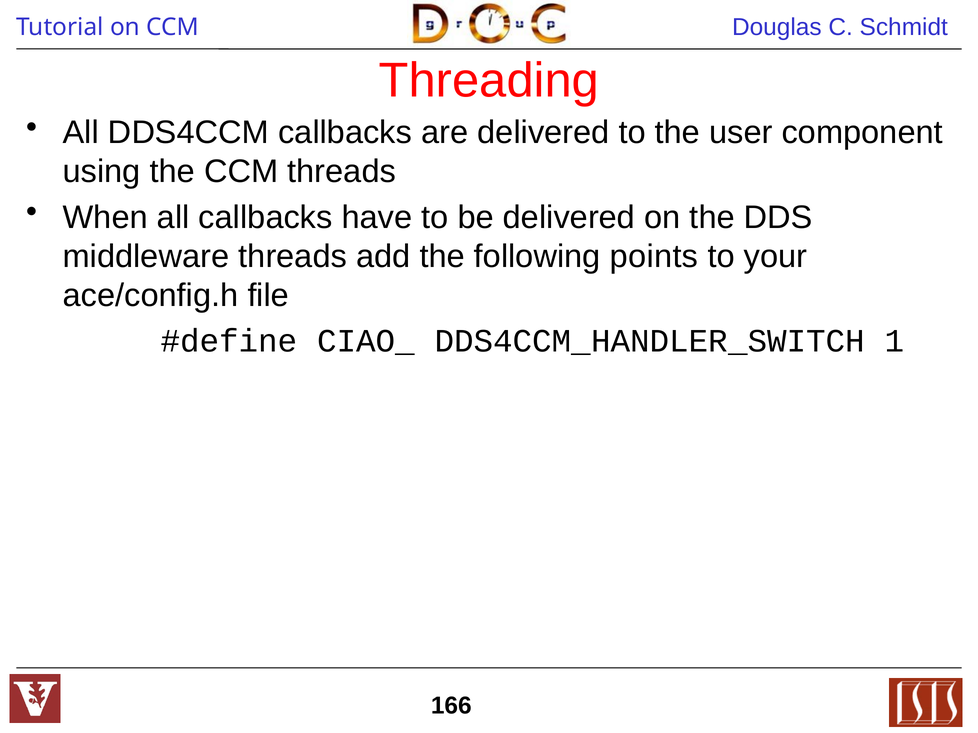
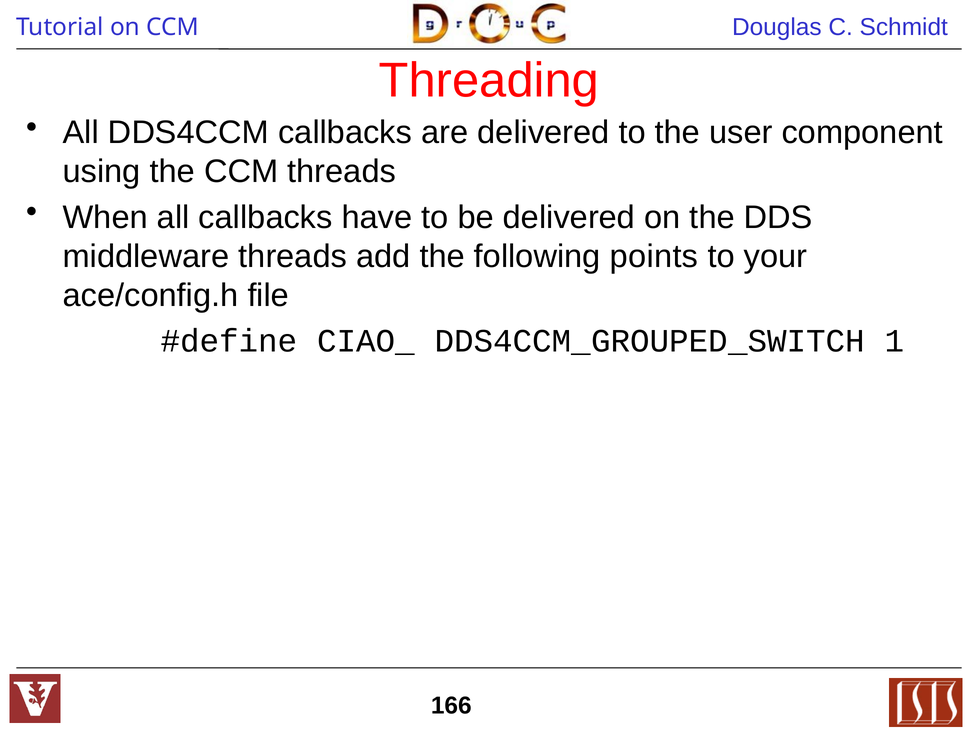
DDS4CCM_HANDLER_SWITCH: DDS4CCM_HANDLER_SWITCH -> DDS4CCM_GROUPED_SWITCH
